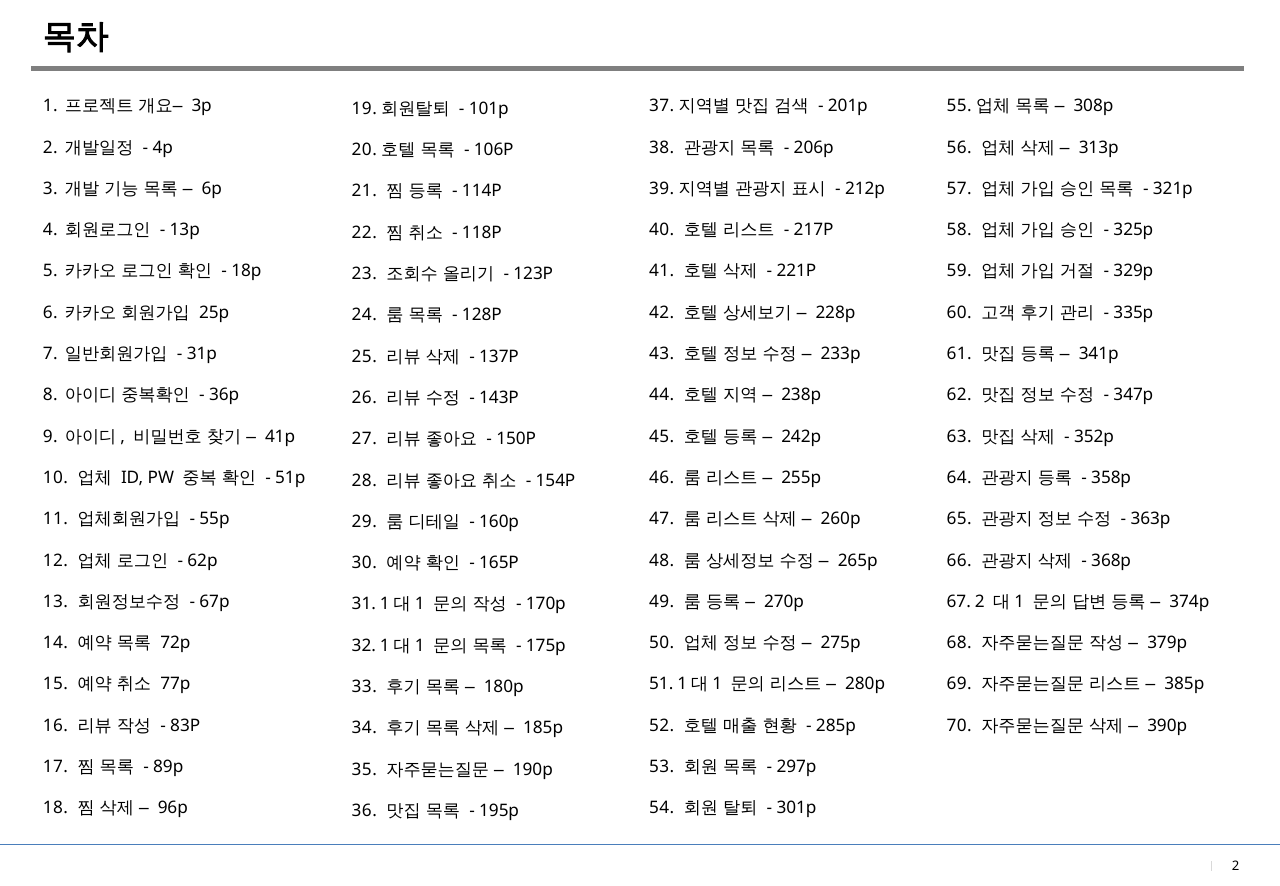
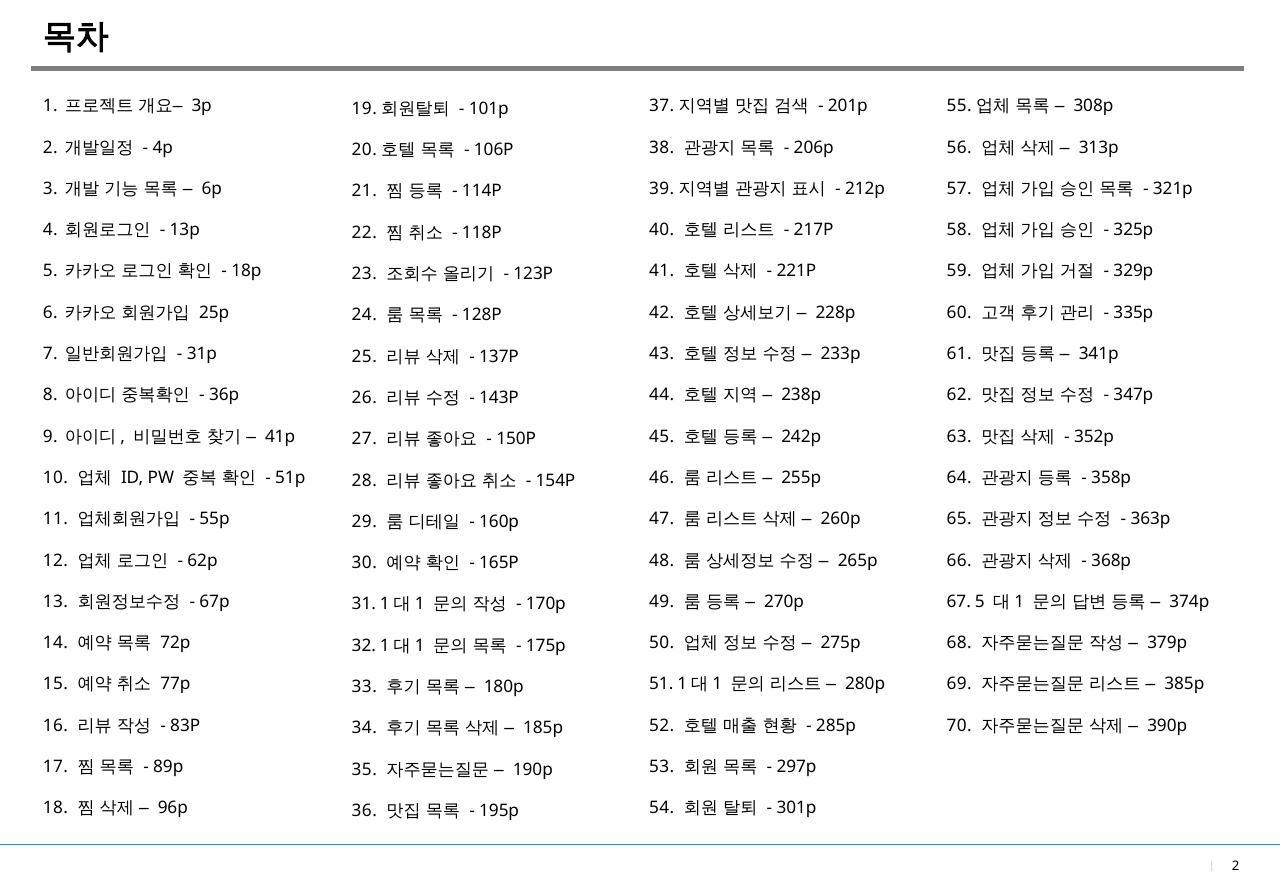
2 at (980, 602): 2 -> 5
